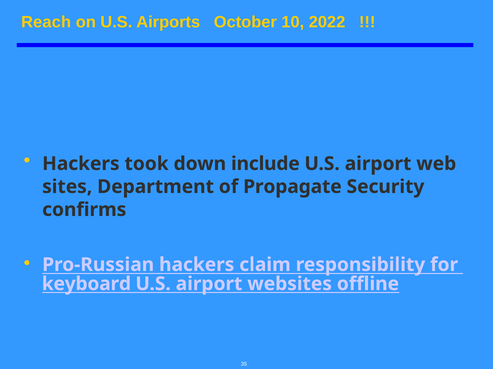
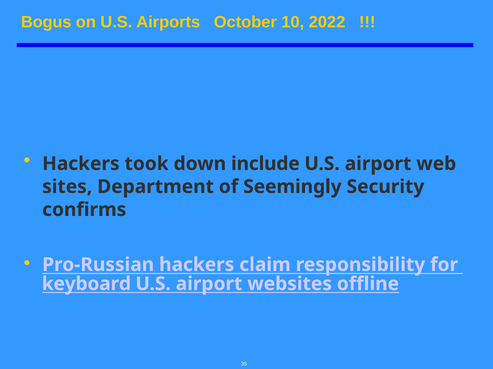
Reach: Reach -> Bogus
Propagate: Propagate -> Seemingly
